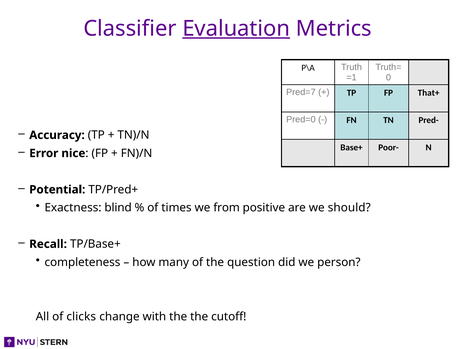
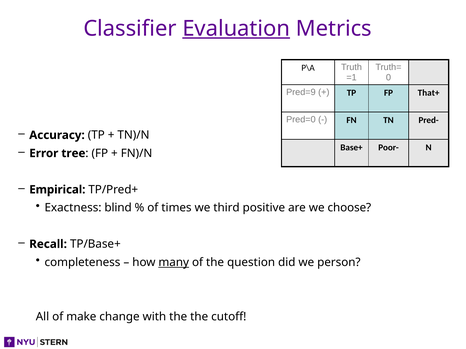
Pred=7: Pred=7 -> Pred=9
nice: nice -> tree
Potential: Potential -> Empirical
from: from -> third
should: should -> choose
many underline: none -> present
clicks: clicks -> make
